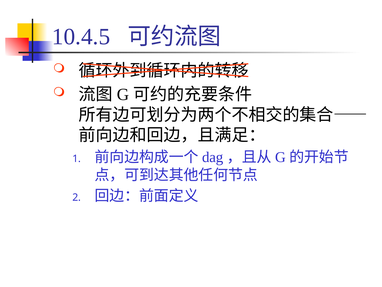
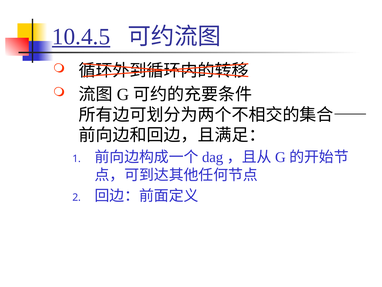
10.4.5 underline: none -> present
